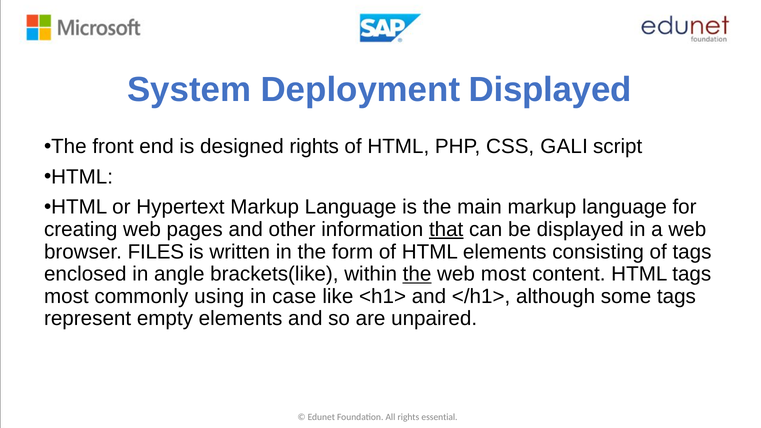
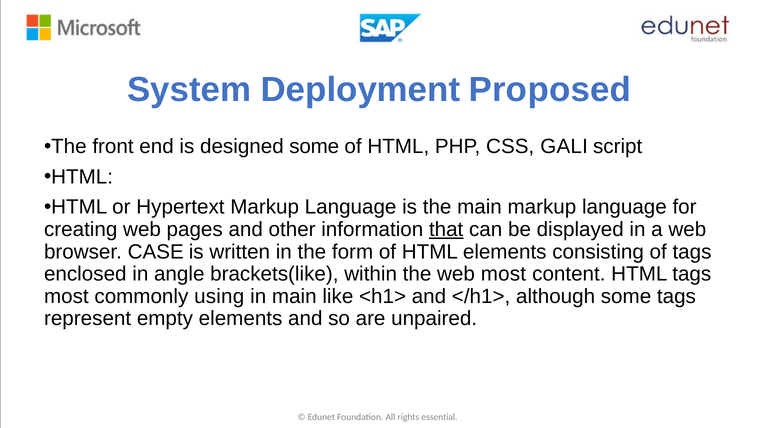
Deployment Displayed: Displayed -> Proposed
designed rights: rights -> some
FILES: FILES -> CASE
the at (417, 274) underline: present -> none
in case: case -> main
